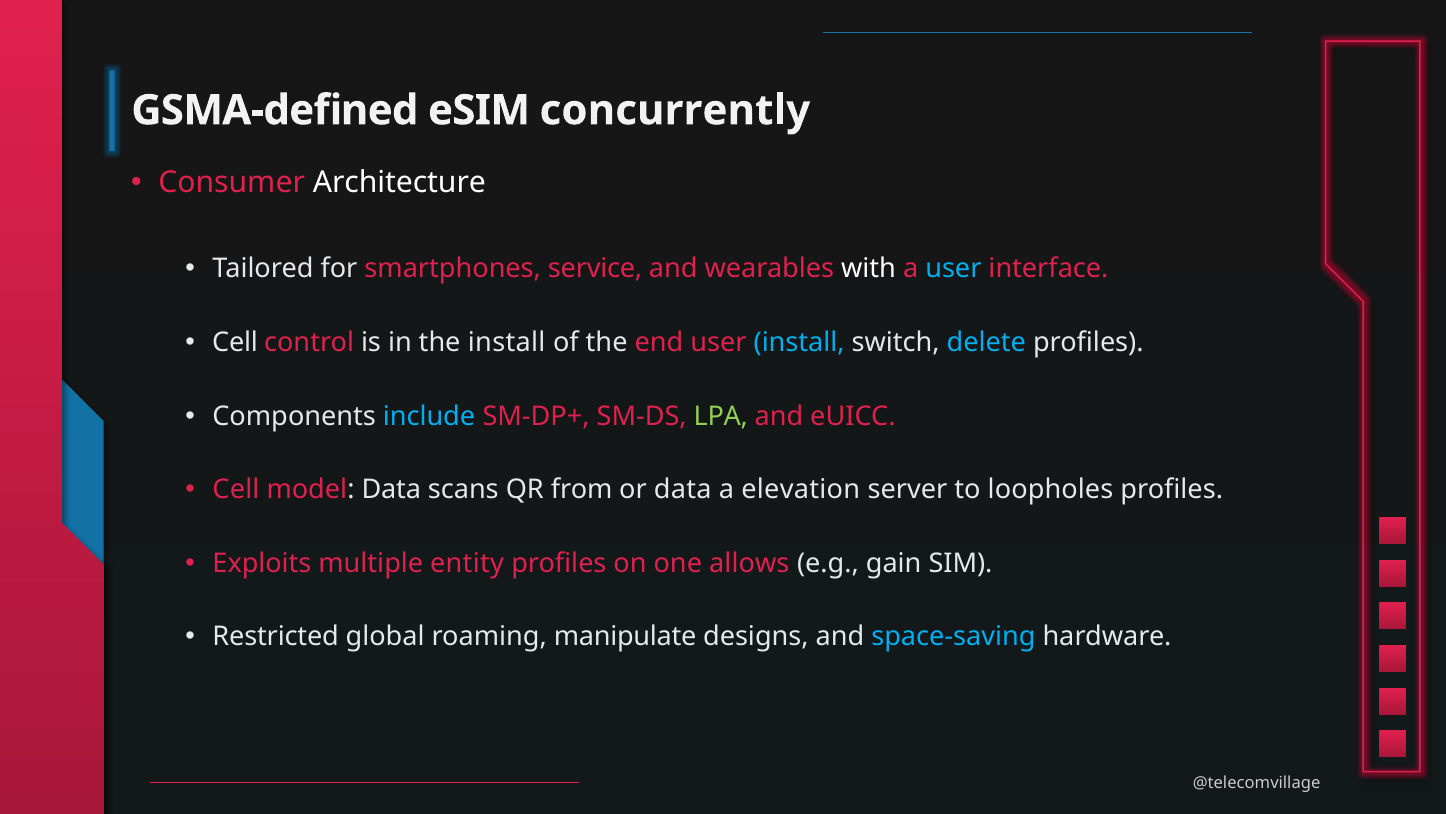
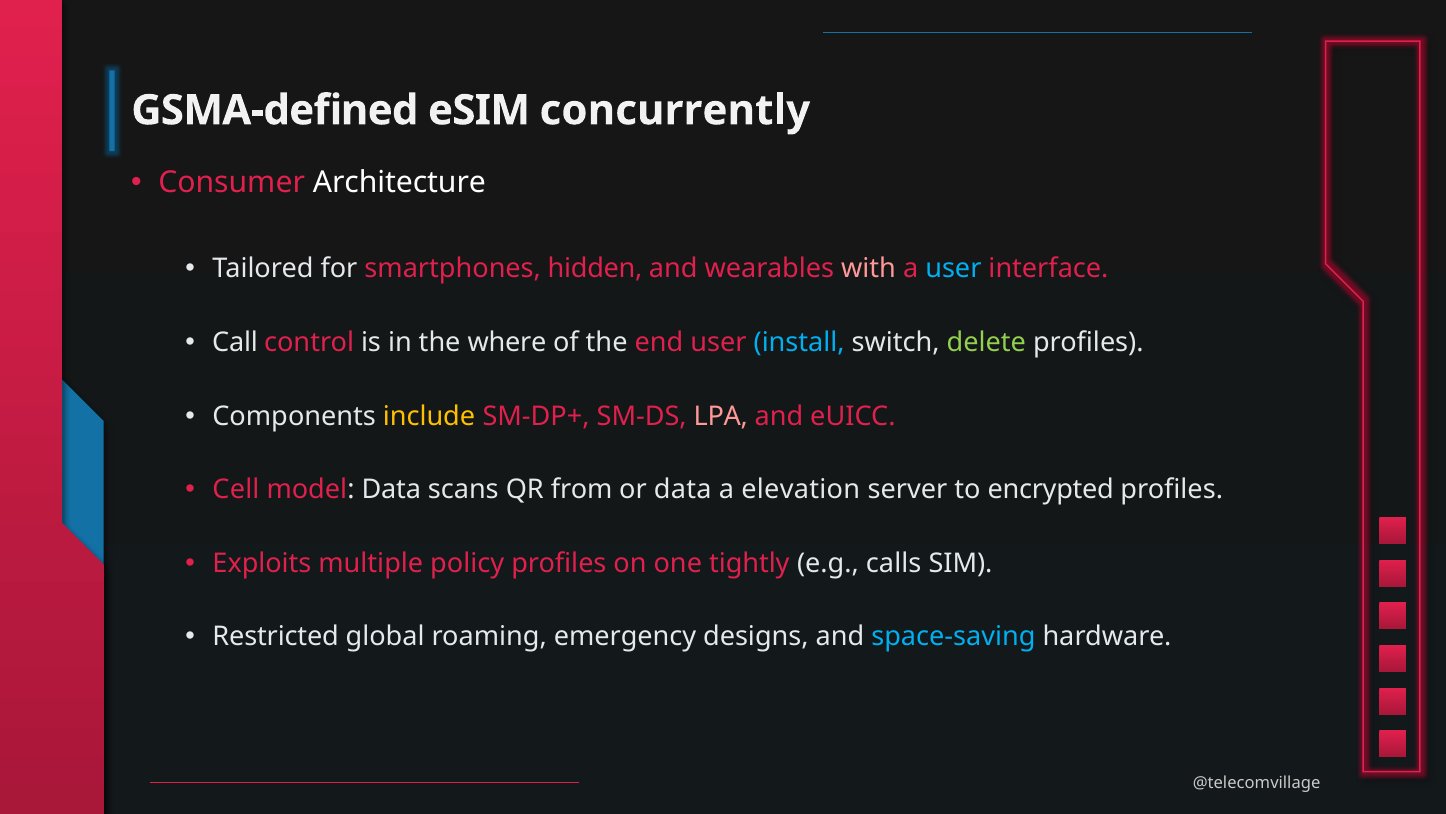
service: service -> hidden
with colour: white -> pink
Cell at (235, 342): Cell -> Call
the install: install -> where
delete colour: light blue -> light green
include colour: light blue -> yellow
LPA colour: light green -> pink
loopholes: loopholes -> encrypted
entity: entity -> policy
allows: allows -> tightly
gain: gain -> calls
manipulate: manipulate -> emergency
